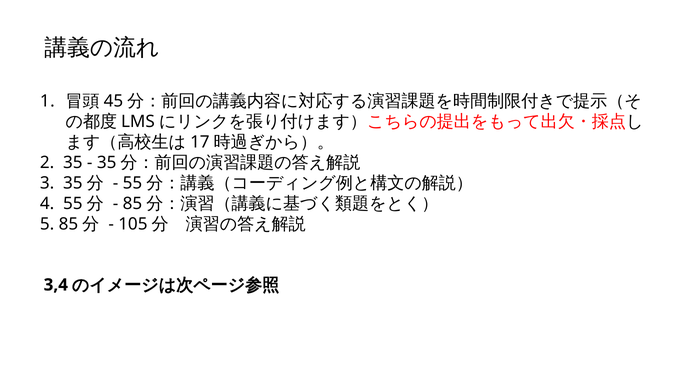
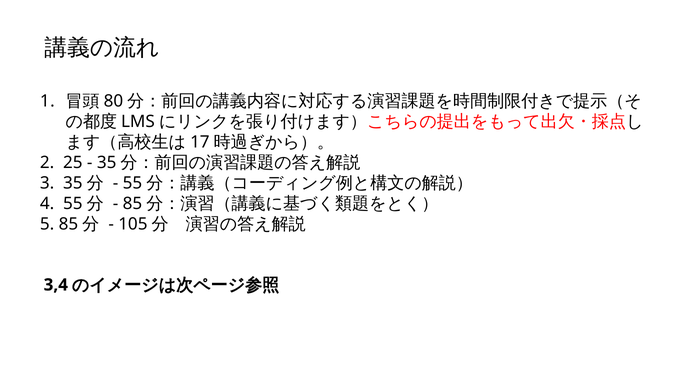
45: 45 -> 80
2 35: 35 -> 25
